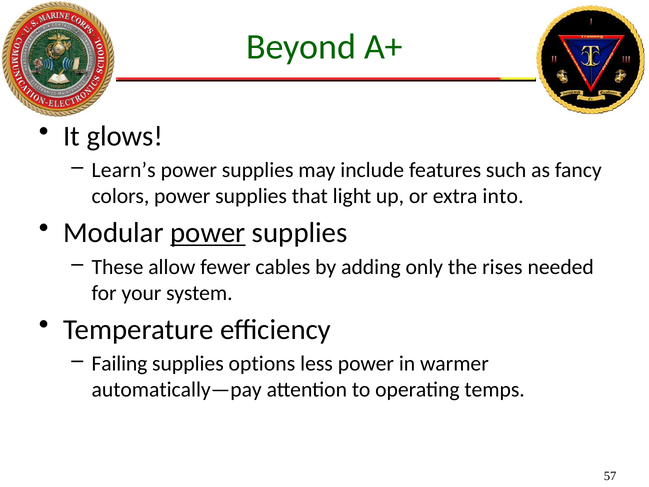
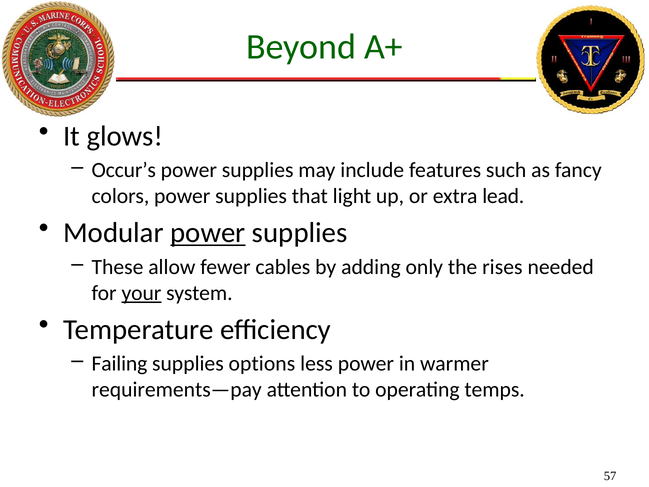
Learn’s: Learn’s -> Occur’s
into: into -> lead
your underline: none -> present
automatically—pay: automatically—pay -> requirements—pay
